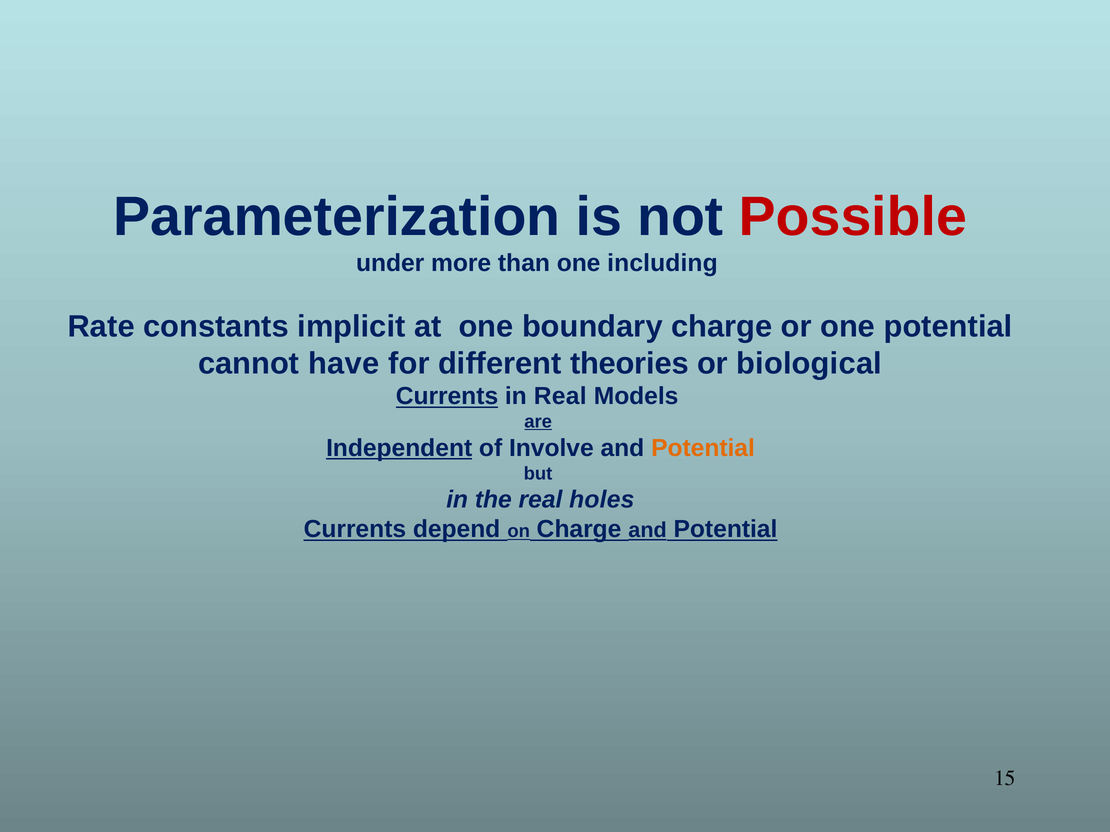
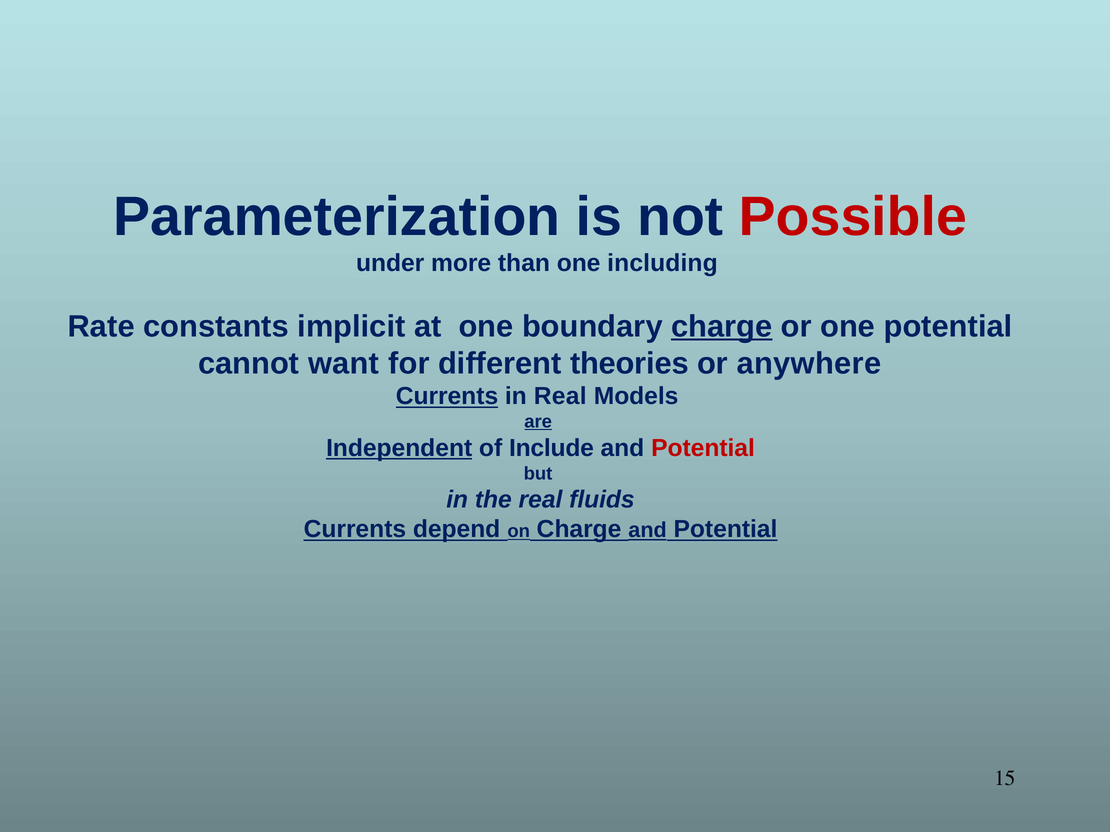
charge at (722, 327) underline: none -> present
have: have -> want
biological: biological -> anywhere
Involve: Involve -> Include
Potential at (703, 448) colour: orange -> red
holes: holes -> fluids
